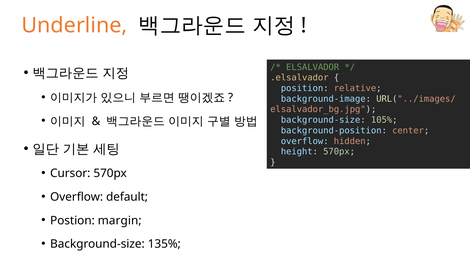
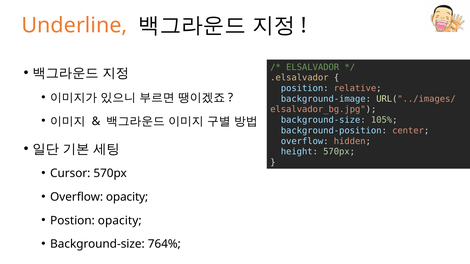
Overflow default: default -> opacity
Postion margin: margin -> opacity
135%: 135% -> 764%
